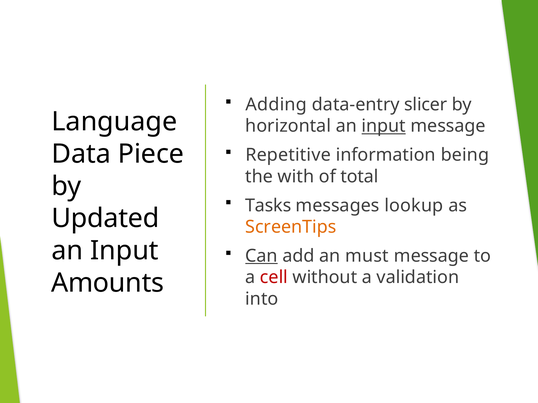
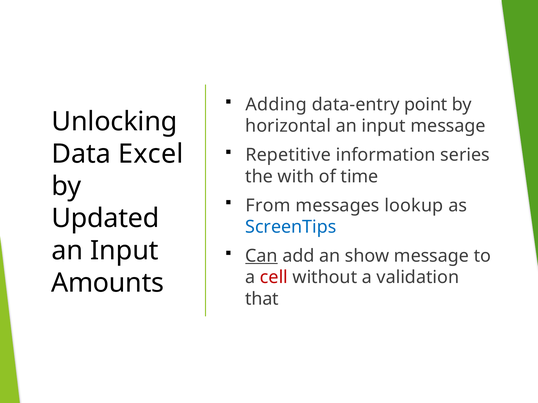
slicer: slicer -> point
Language: Language -> Unlocking
input at (384, 126) underline: present -> none
Piece: Piece -> Excel
being: being -> series
total: total -> time
Tasks: Tasks -> From
ScreenTips colour: orange -> blue
must: must -> show
into: into -> that
